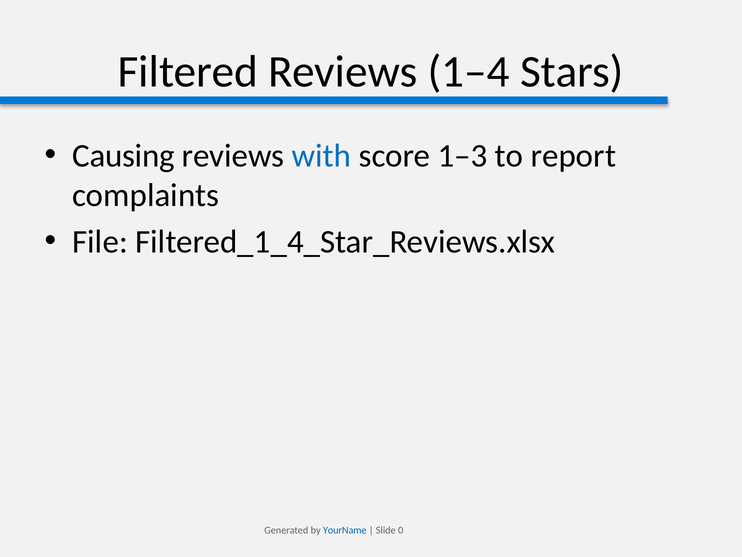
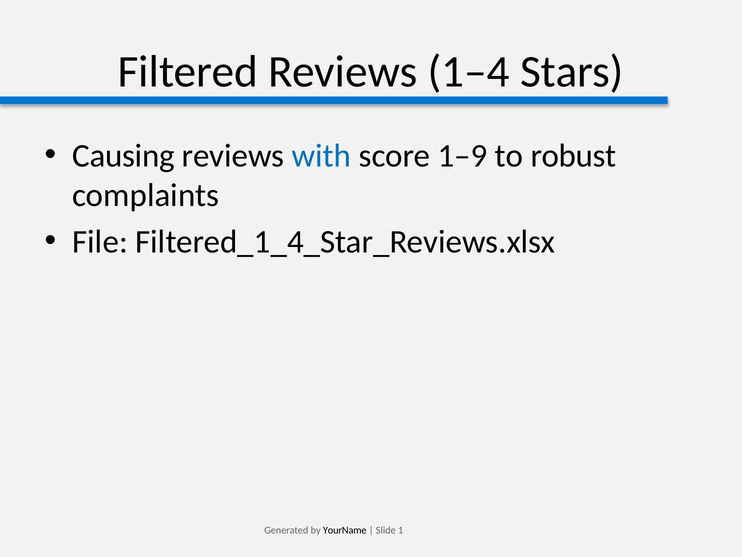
1–3: 1–3 -> 1–9
report: report -> robust
YourName colour: blue -> black
0: 0 -> 1
